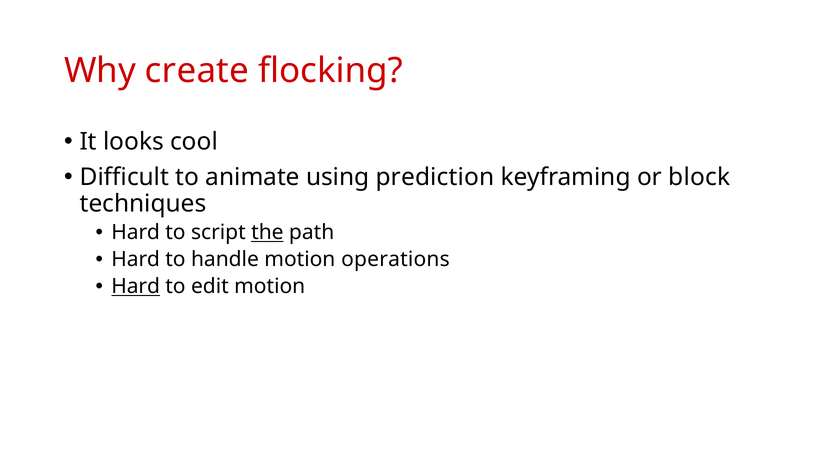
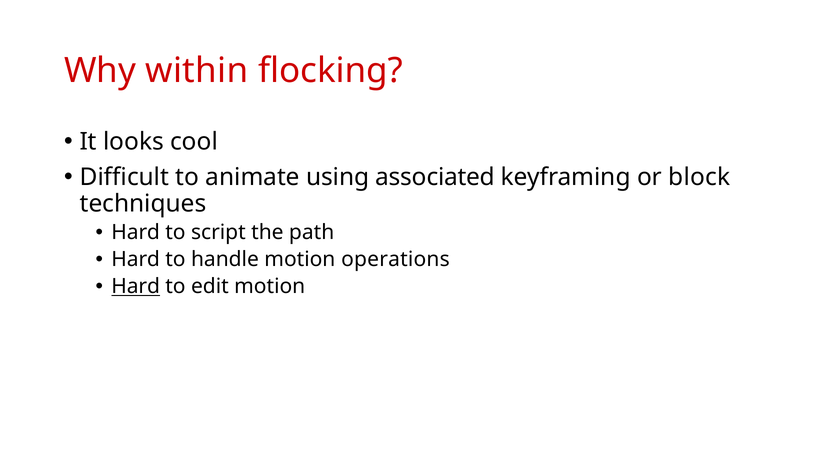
create: create -> within
prediction: prediction -> associated
the underline: present -> none
